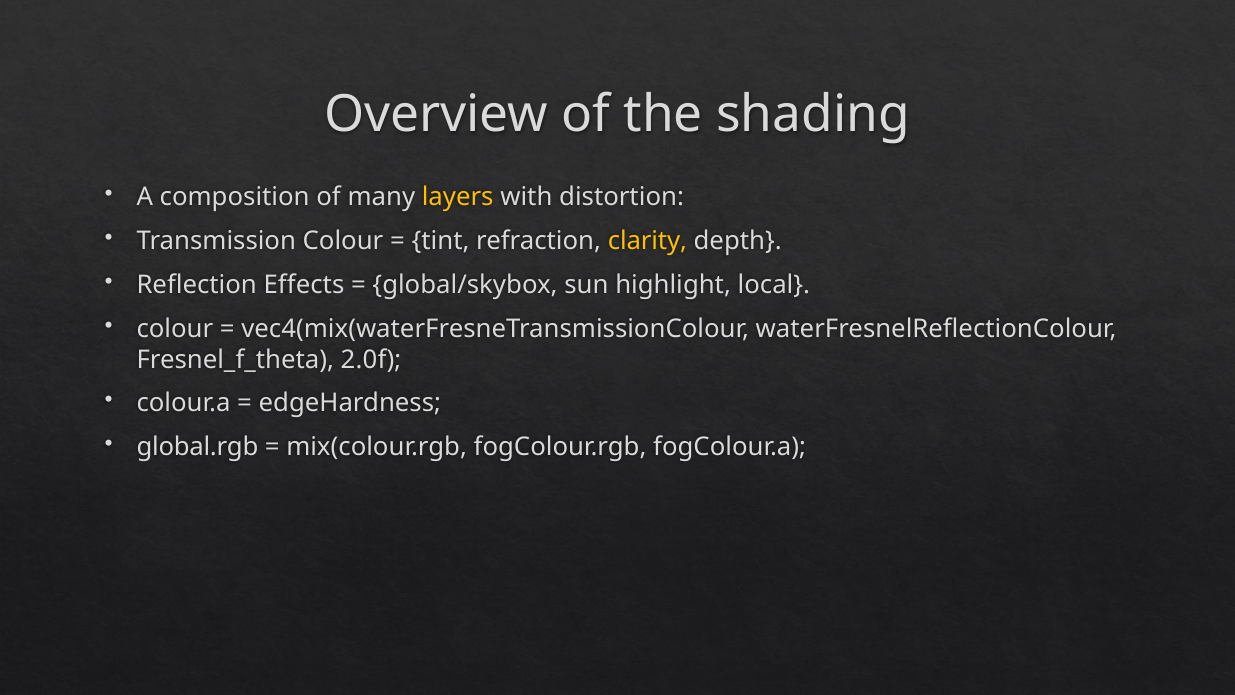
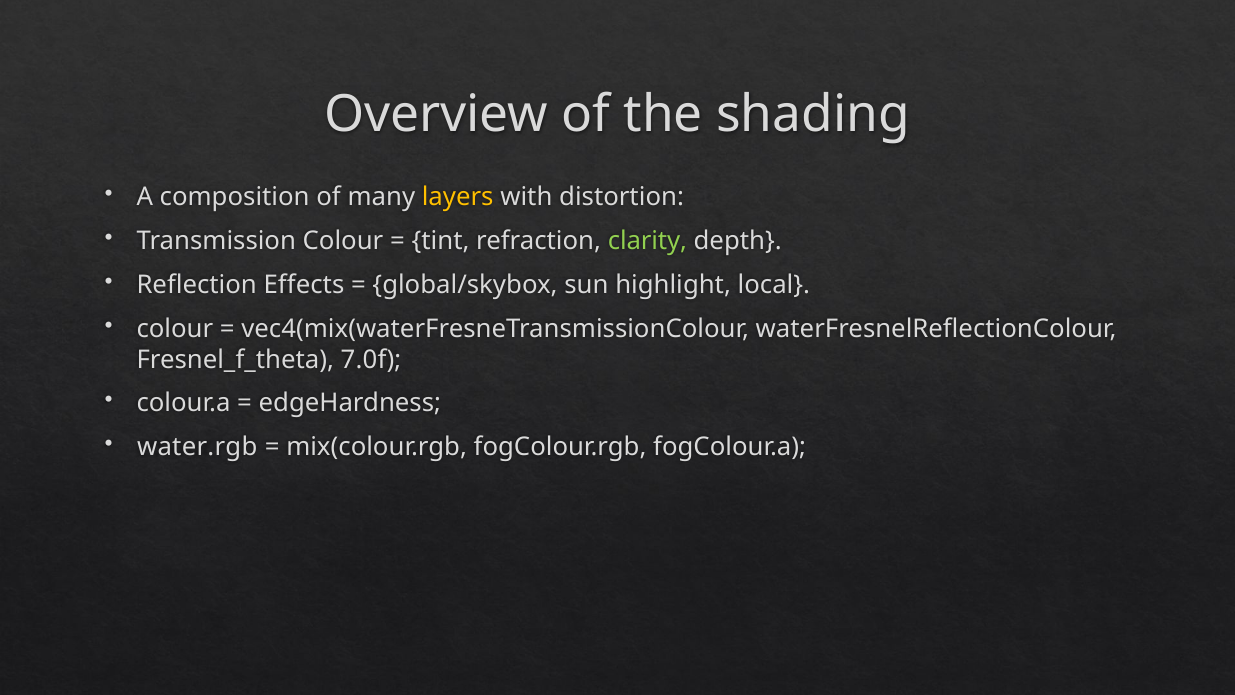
clarity colour: yellow -> light green
2.0f: 2.0f -> 7.0f
global.rgb: global.rgb -> water.rgb
